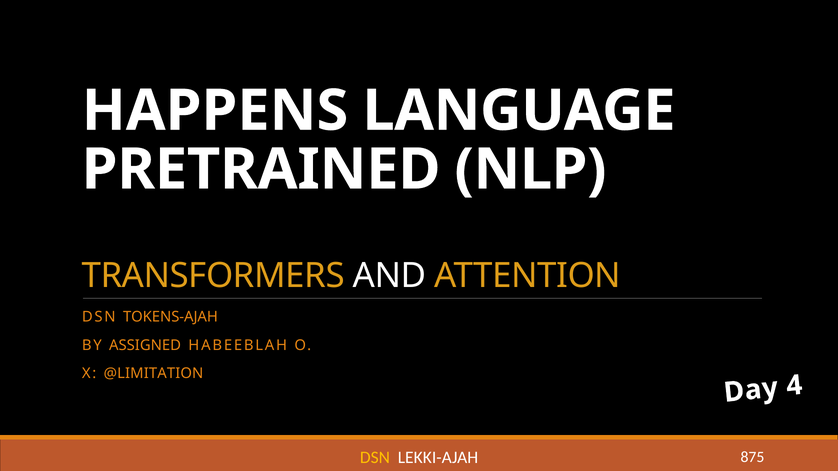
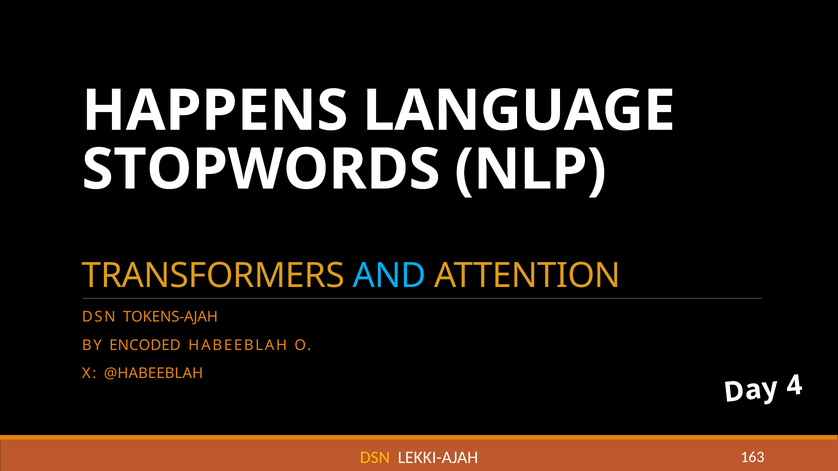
PRETRAINED: PRETRAINED -> STOPWORDS
AND colour: white -> light blue
ASSIGNED: ASSIGNED -> ENCODED
@LIMITATION: @LIMITATION -> @HABEEBLAH
875: 875 -> 163
